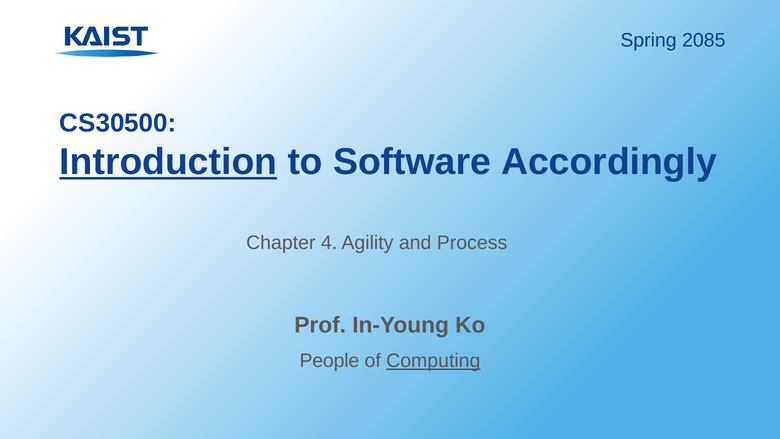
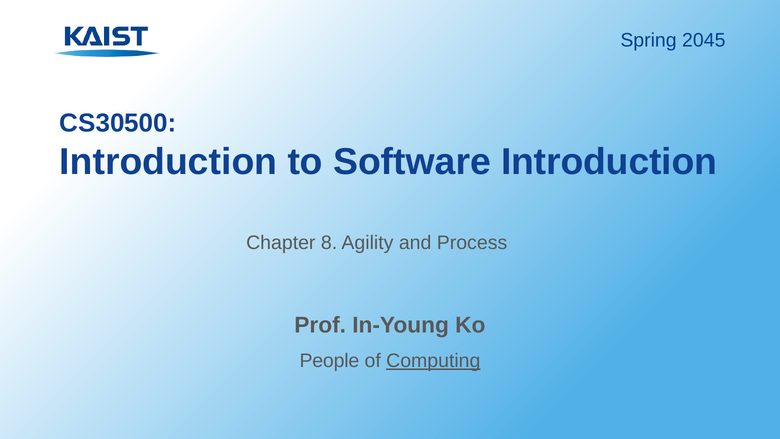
2085: 2085 -> 2045
Introduction at (168, 162) underline: present -> none
Software Accordingly: Accordingly -> Introduction
4: 4 -> 8
